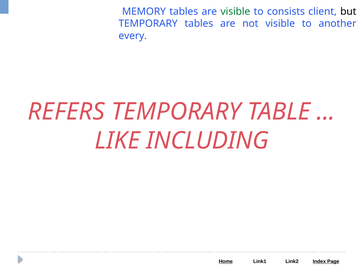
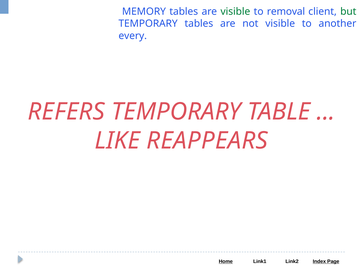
consists: consists -> removal
but colour: black -> green
INCLUDING: INCLUDING -> REAPPEARS
